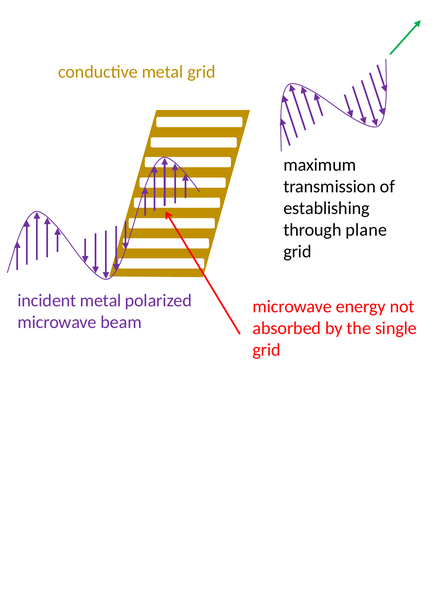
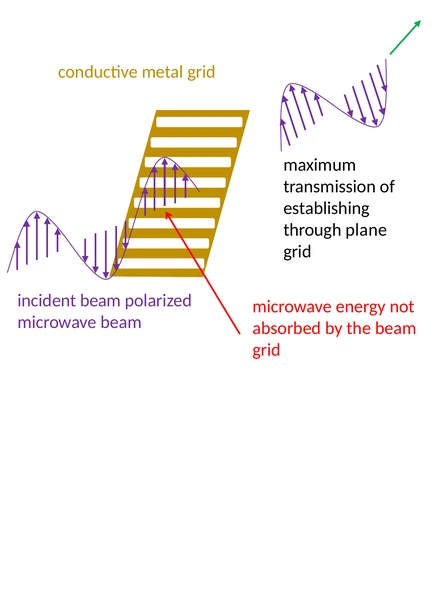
incident metal: metal -> beam
the single: single -> beam
